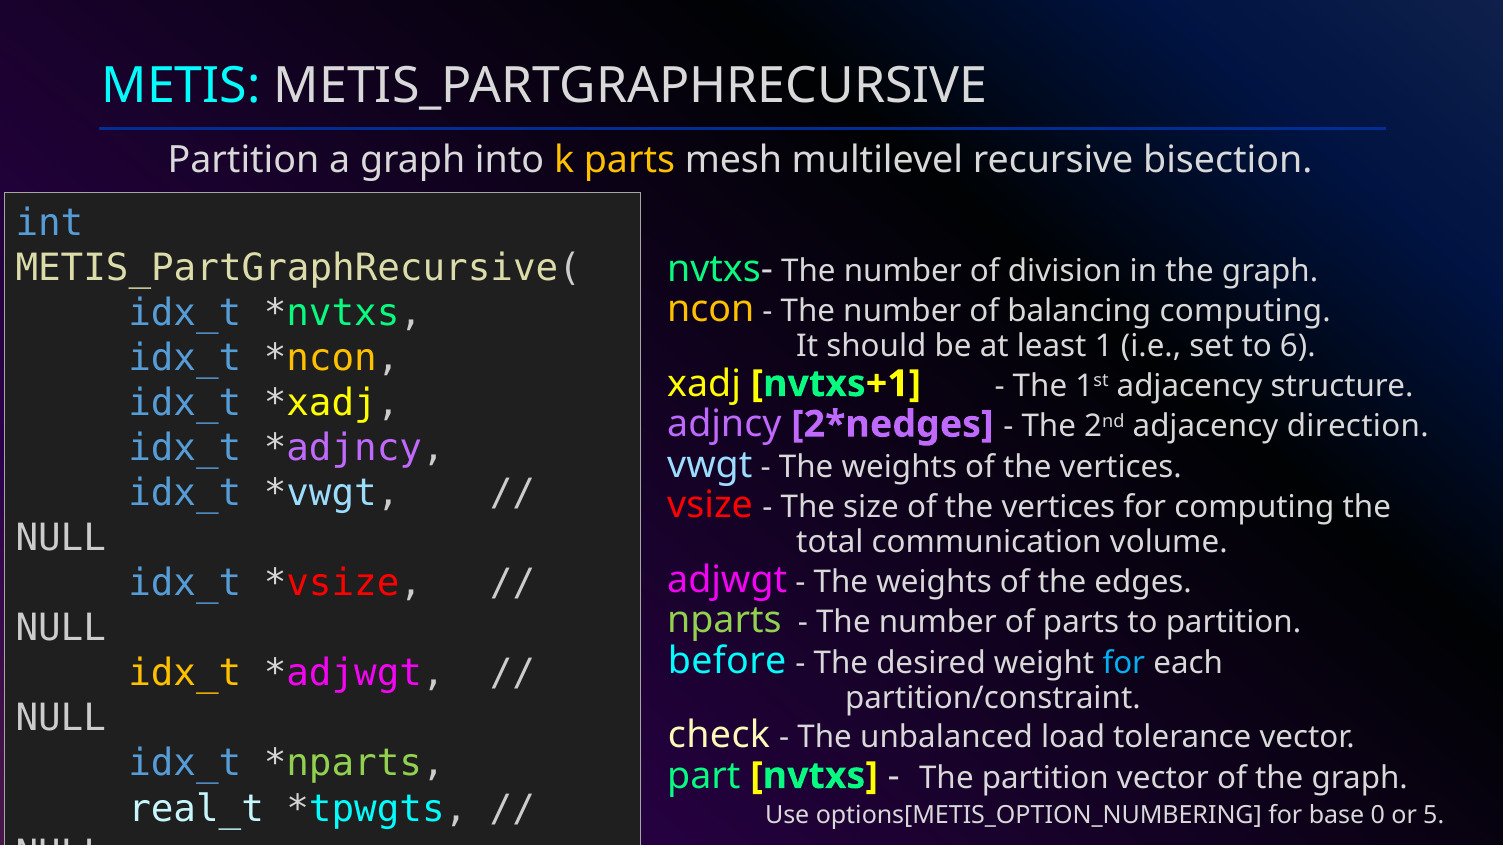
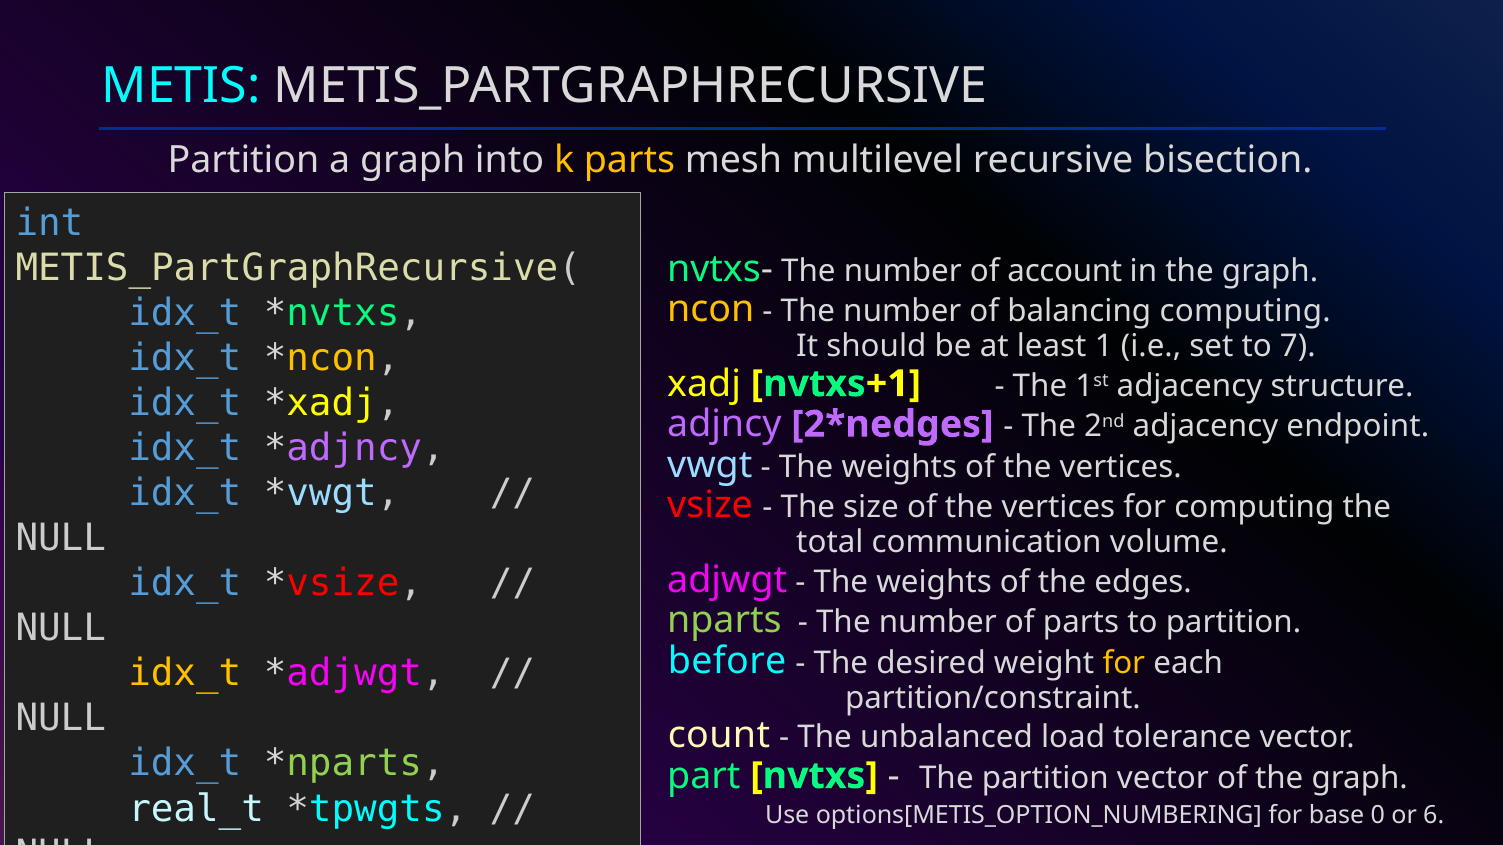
division: division -> account
6: 6 -> 7
direction: direction -> endpoint
for at (1124, 663) colour: light blue -> yellow
check: check -> count
5: 5 -> 6
